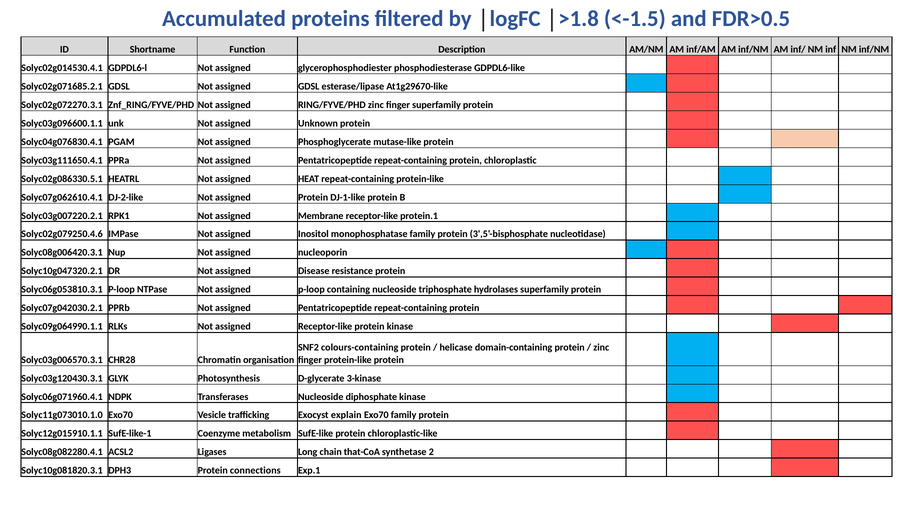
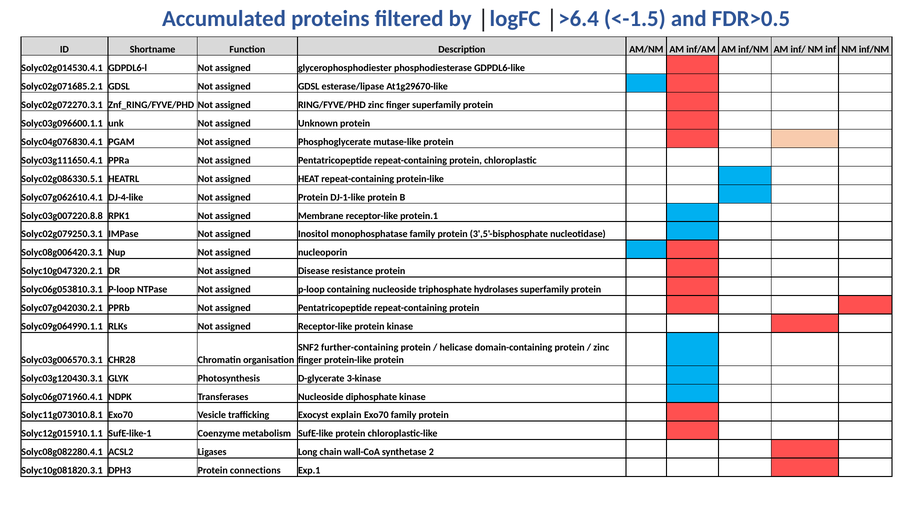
>1.8: >1.8 -> >6.4
DJ-2-like: DJ-2-like -> DJ-4-like
Solyc03g007220.2.1: Solyc03g007220.2.1 -> Solyc03g007220.8.8
Solyc02g079250.4.6: Solyc02g079250.4.6 -> Solyc02g079250.3.1
colours-containing: colours-containing -> further-containing
Solyc11g073010.1.0: Solyc11g073010.1.0 -> Solyc11g073010.8.1
that-CoA: that-CoA -> wall-CoA
